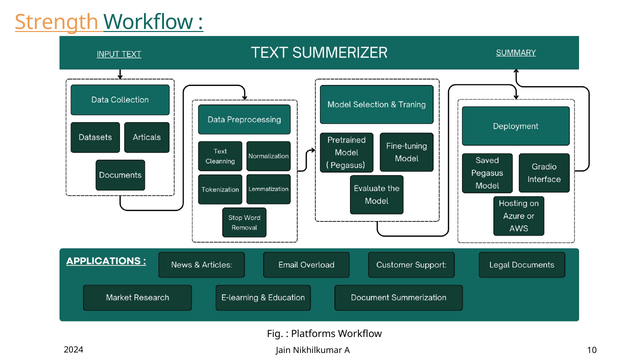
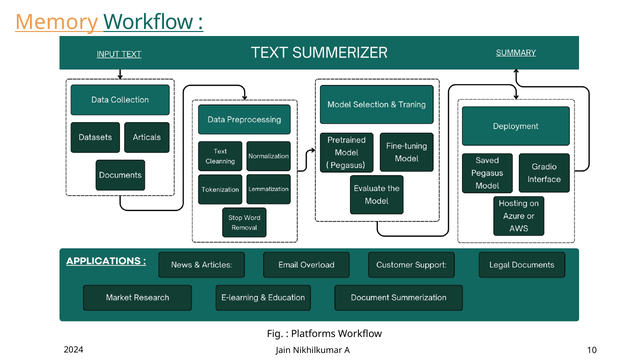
Strength: Strength -> Memory
